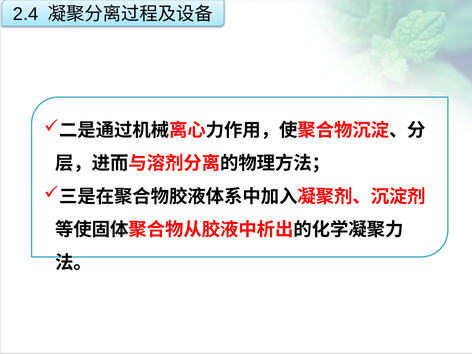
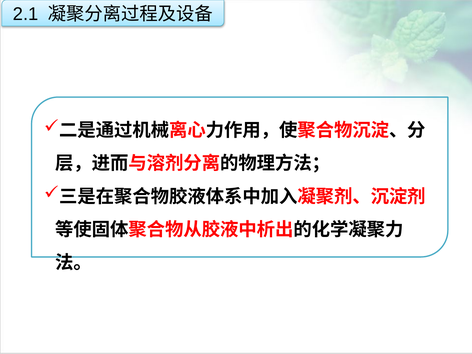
2.4: 2.4 -> 2.1
